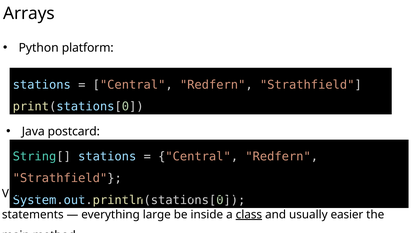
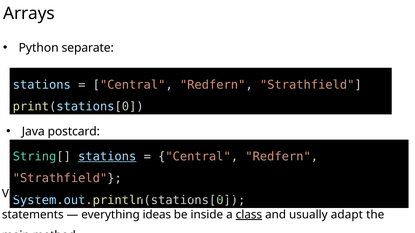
platform: platform -> separate
stations at (107, 157) underline: none -> present
large: large -> ideas
easier: easier -> adapt
